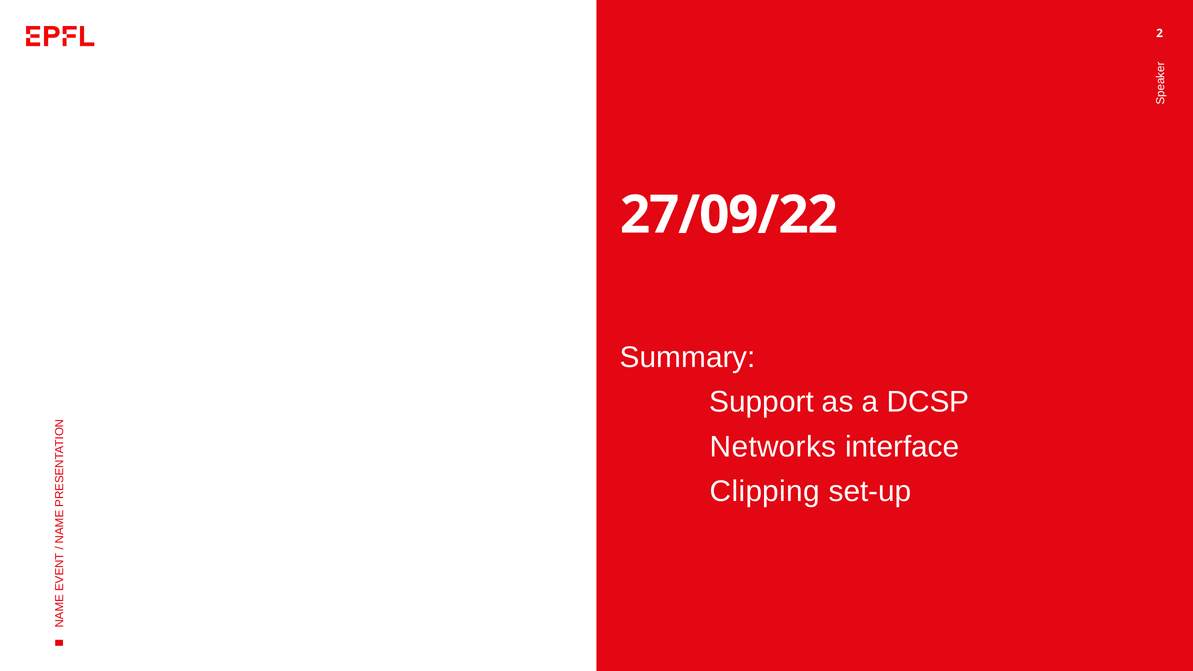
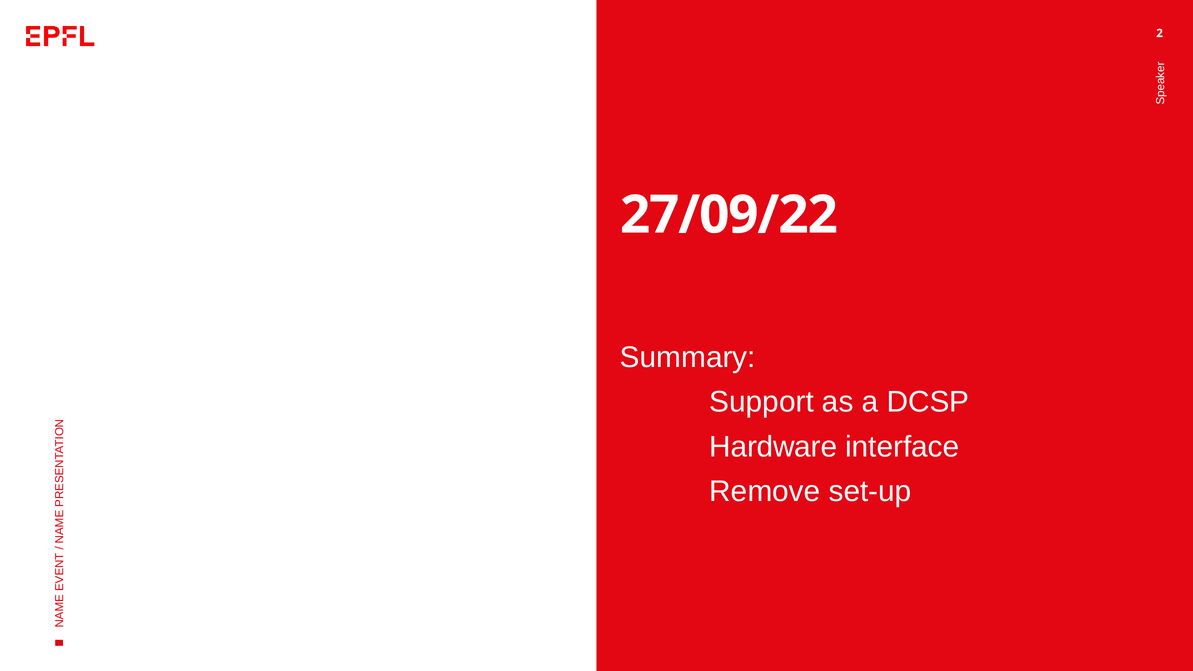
Networks: Networks -> Hardware
Clipping: Clipping -> Remove
